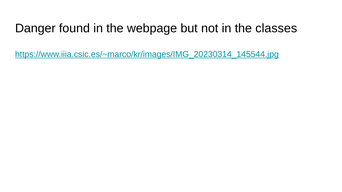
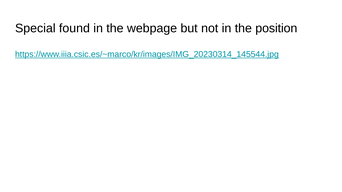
Danger: Danger -> Special
classes: classes -> position
